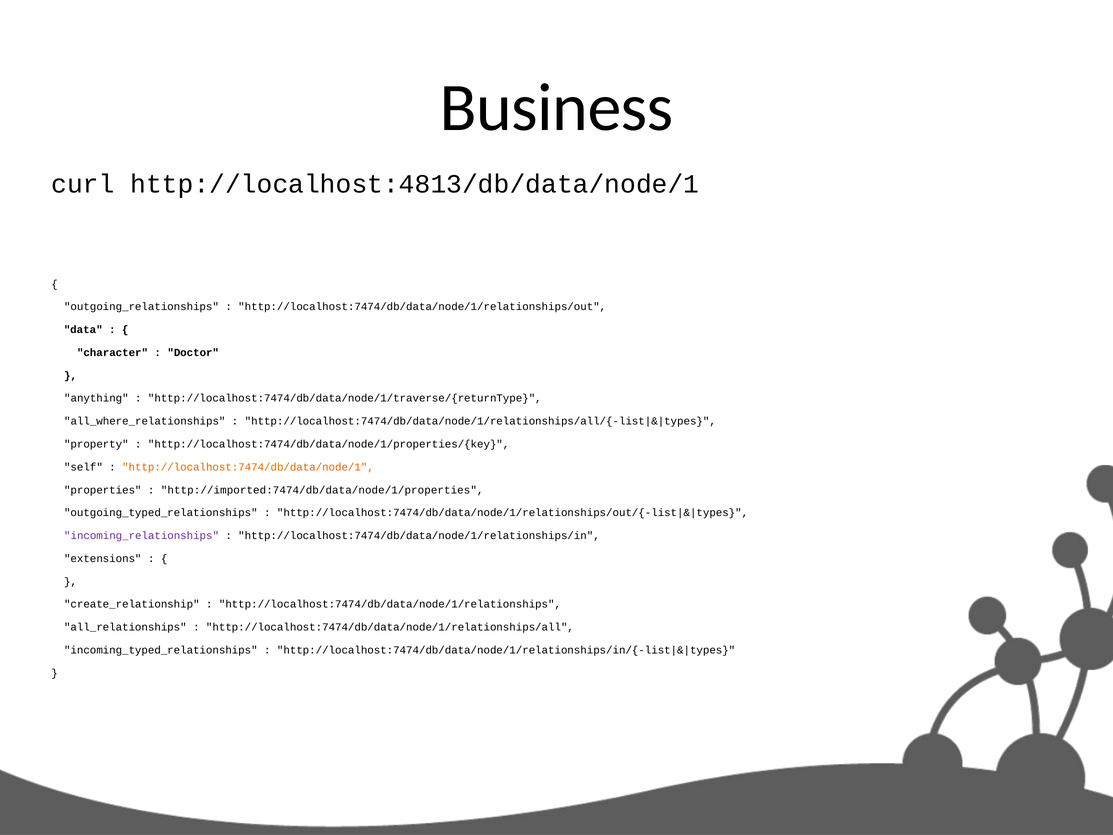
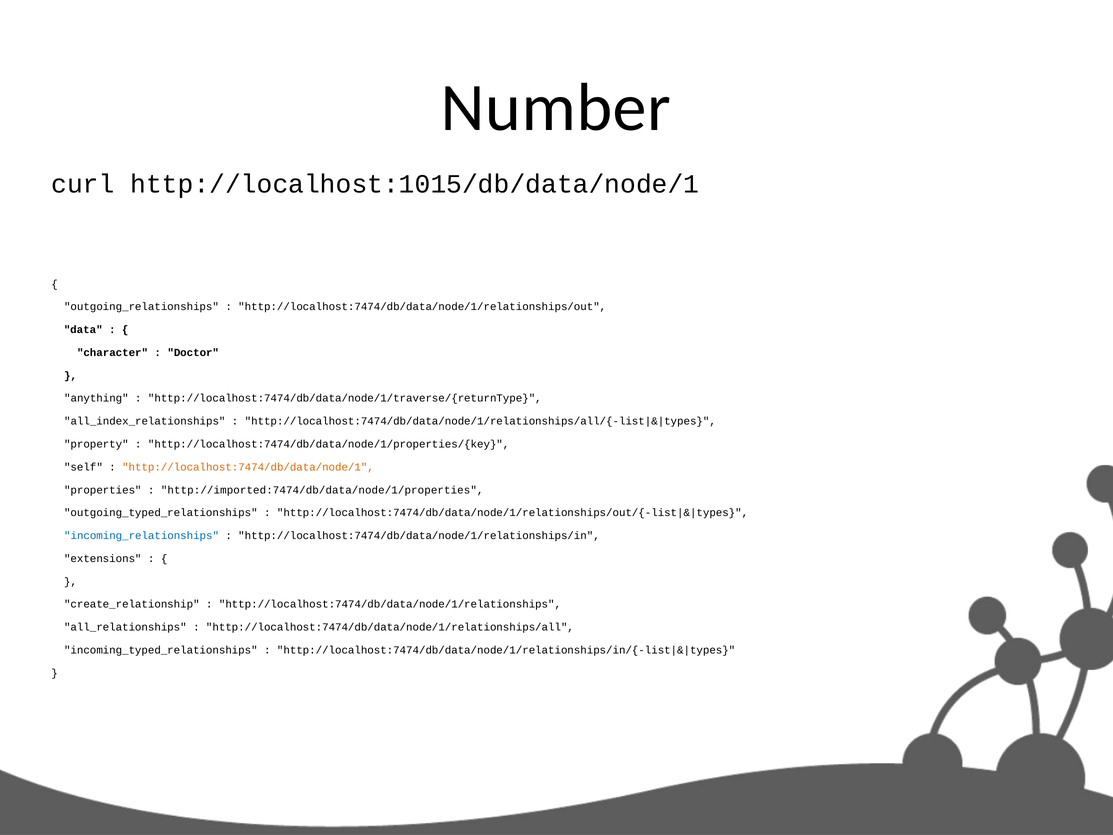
Business: Business -> Number
http://localhost:4813/db/data/node/1: http://localhost:4813/db/data/node/1 -> http://localhost:1015/db/data/node/1
all_where_relationships: all_where_relationships -> all_index_relationships
incoming_relationships colour: purple -> blue
